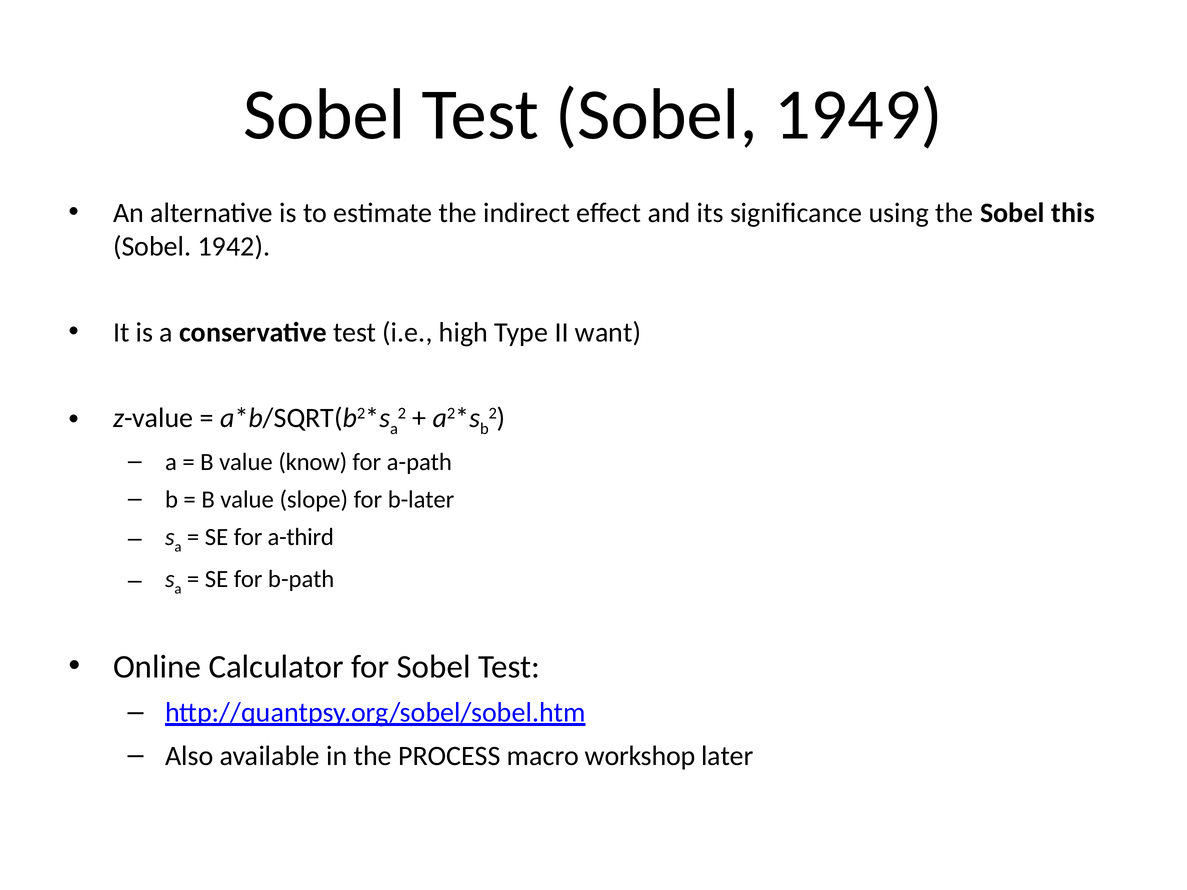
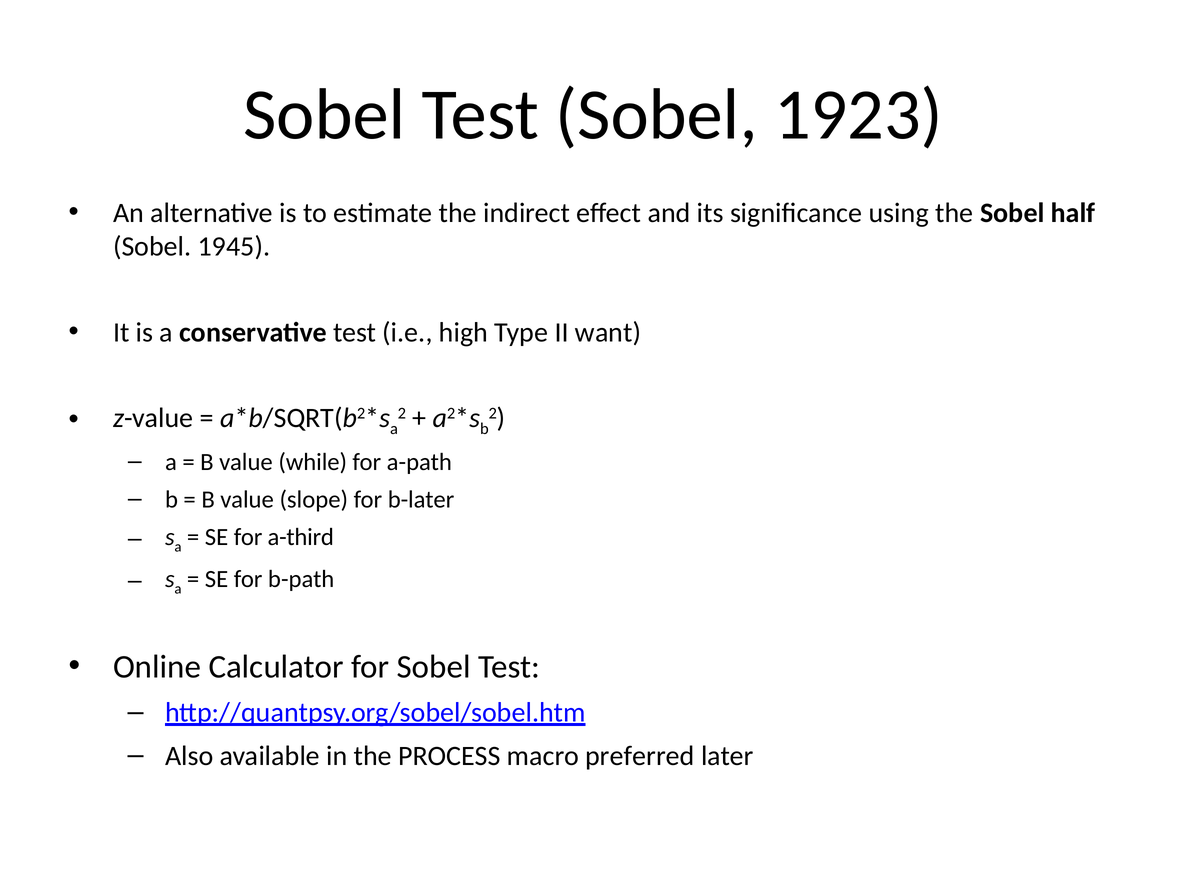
1949: 1949 -> 1923
this: this -> half
1942: 1942 -> 1945
know: know -> while
workshop: workshop -> preferred
